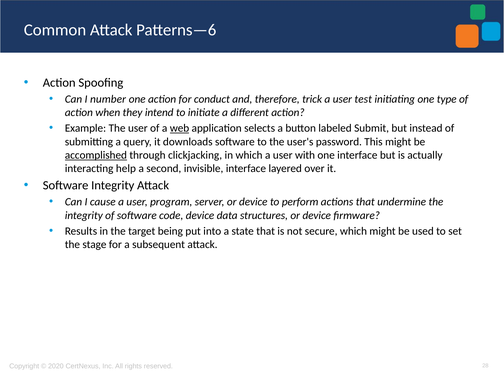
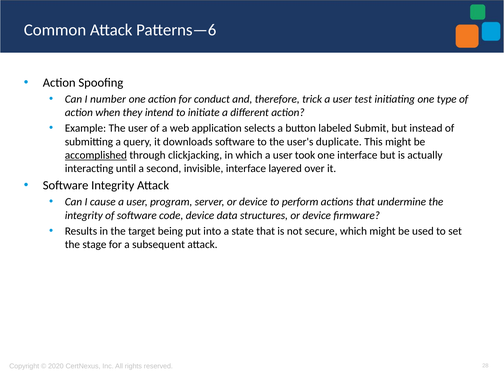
web underline: present -> none
password: password -> duplicate
with: with -> took
help: help -> until
